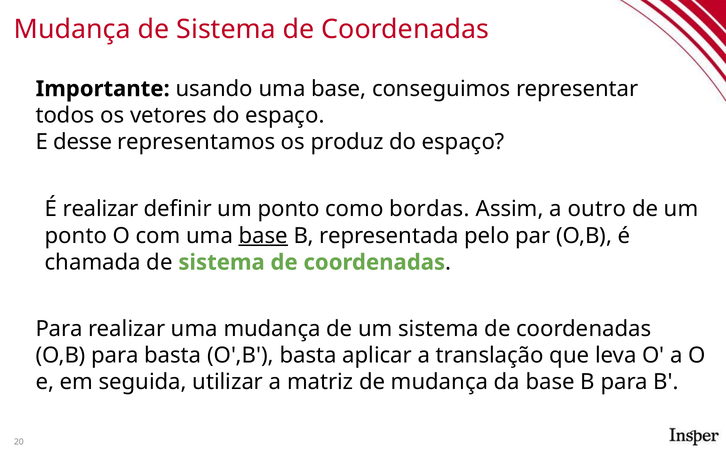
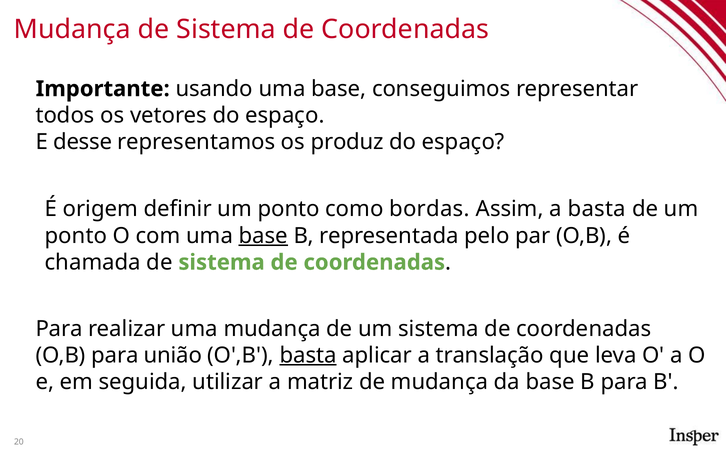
É realizar: realizar -> origem
a outro: outro -> basta
para basta: basta -> união
basta at (308, 355) underline: none -> present
